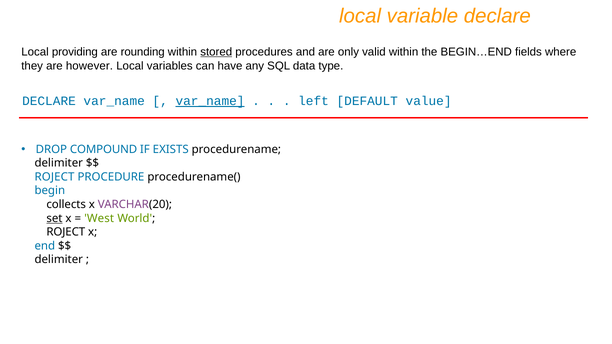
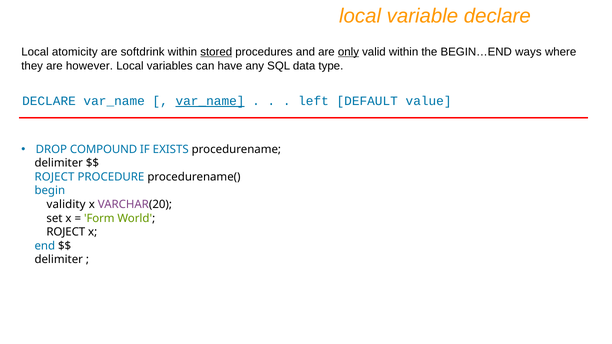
providing: providing -> atomicity
rounding: rounding -> softdrink
only underline: none -> present
fields: fields -> ways
collects: collects -> validity
set underline: present -> none
West: West -> Form
